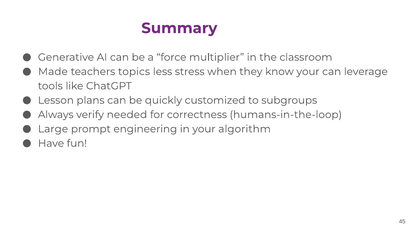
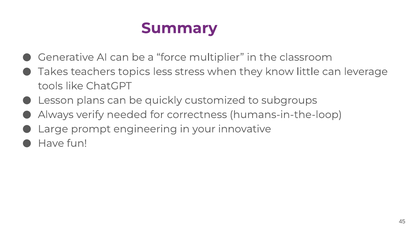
Made: Made -> Takes
know your: your -> little
algorithm: algorithm -> innovative
